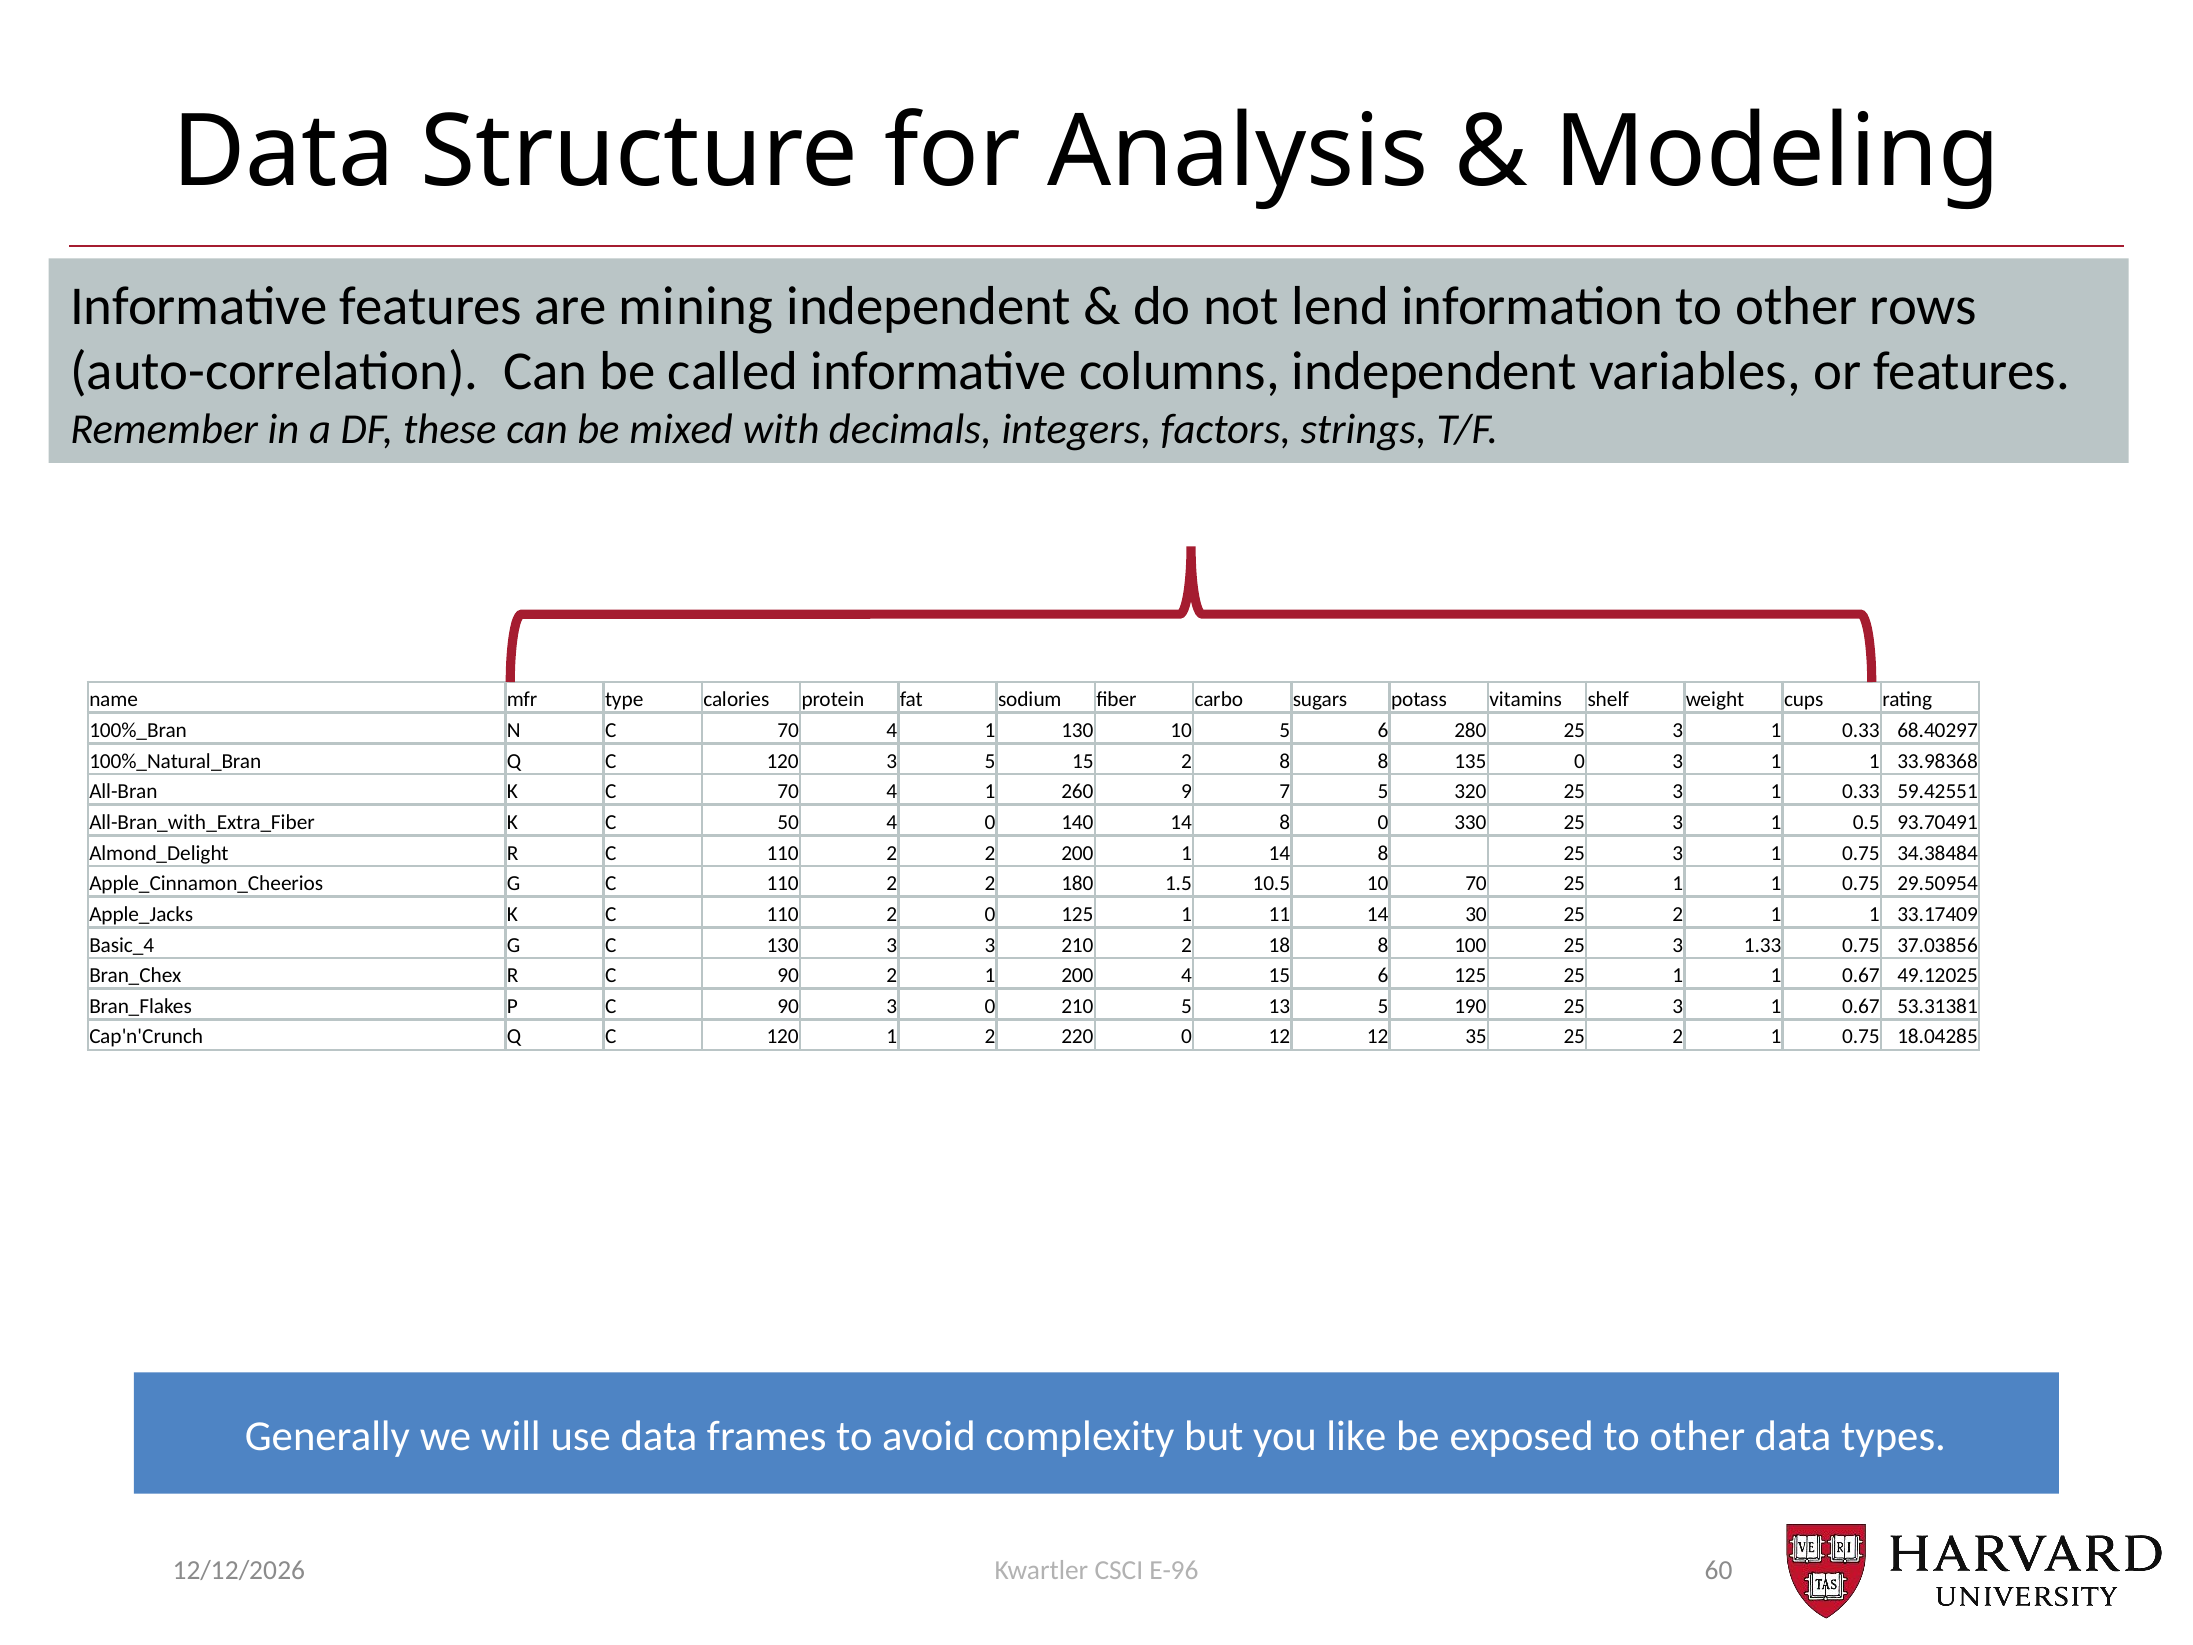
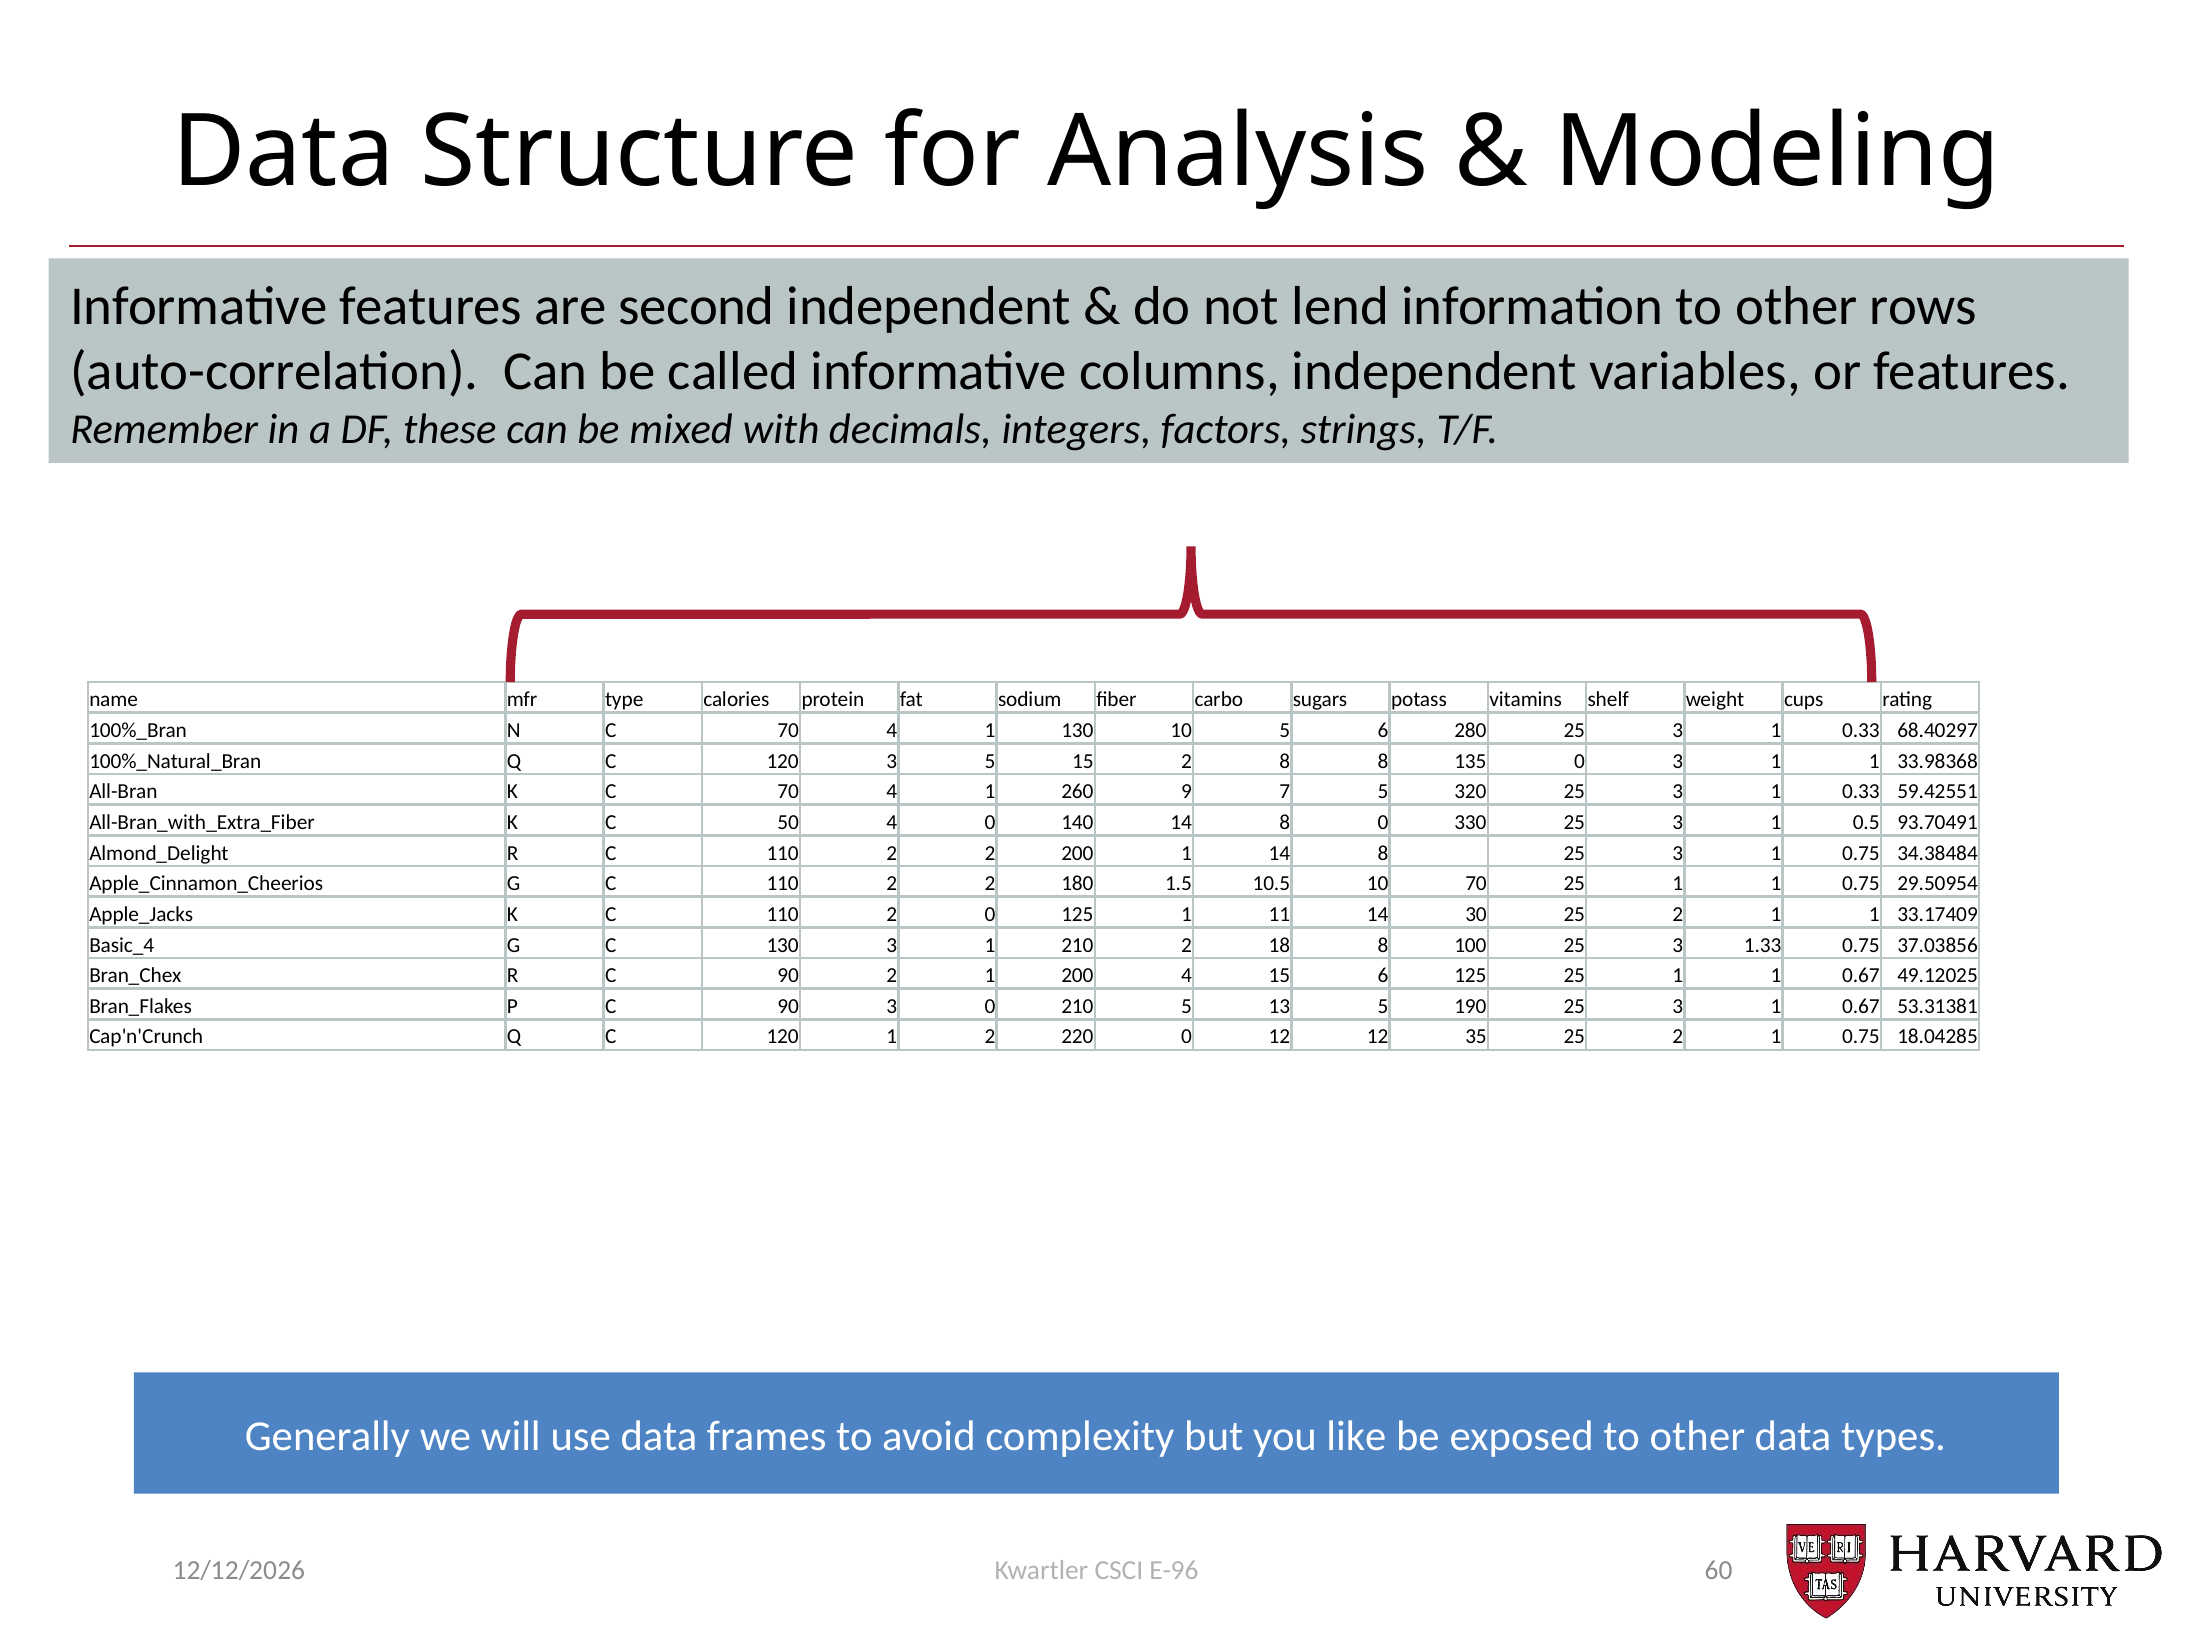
mining: mining -> second
130 3 3: 3 -> 1
